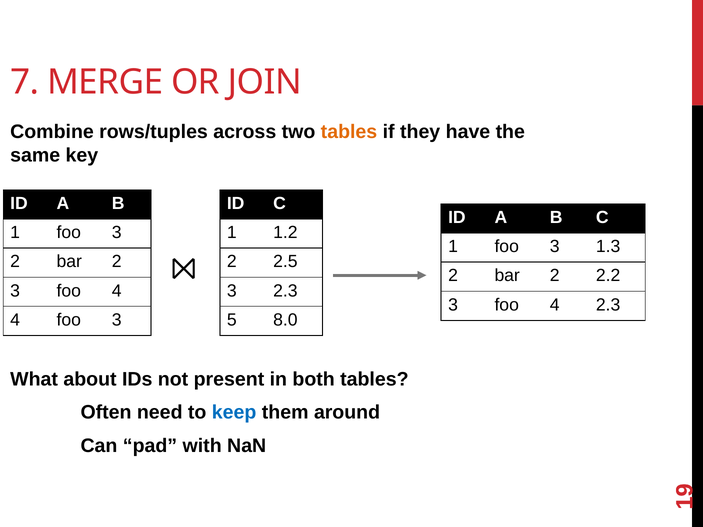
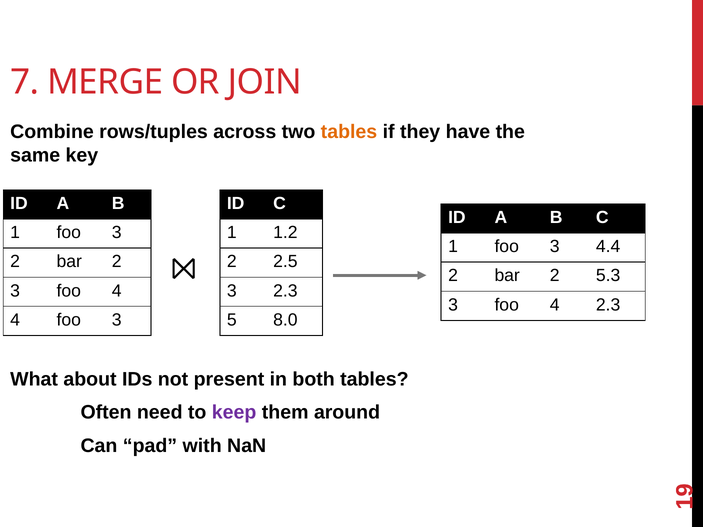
1.3: 1.3 -> 4.4
2.2: 2.2 -> 5.3
keep colour: blue -> purple
